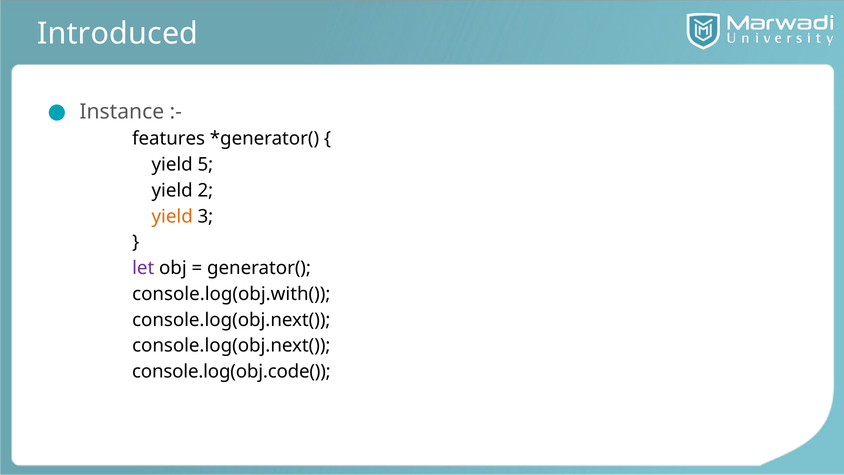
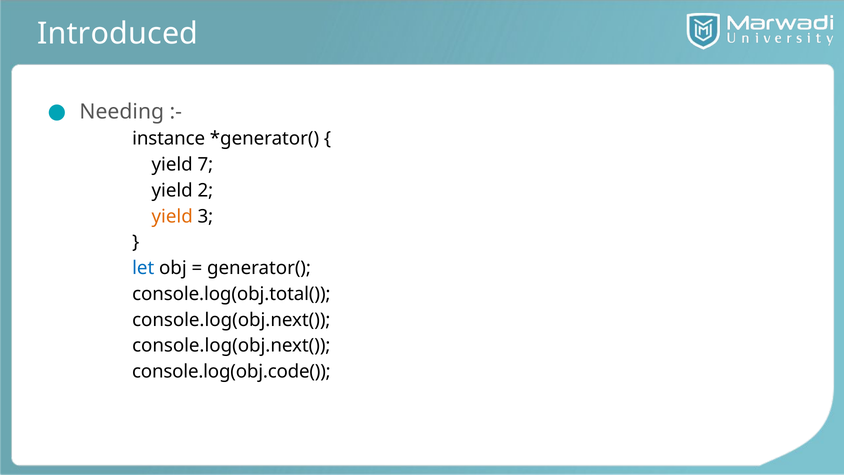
Instance: Instance -> Needing
features: features -> instance
5: 5 -> 7
let colour: purple -> blue
console.log(obj.with(: console.log(obj.with( -> console.log(obj.total(
